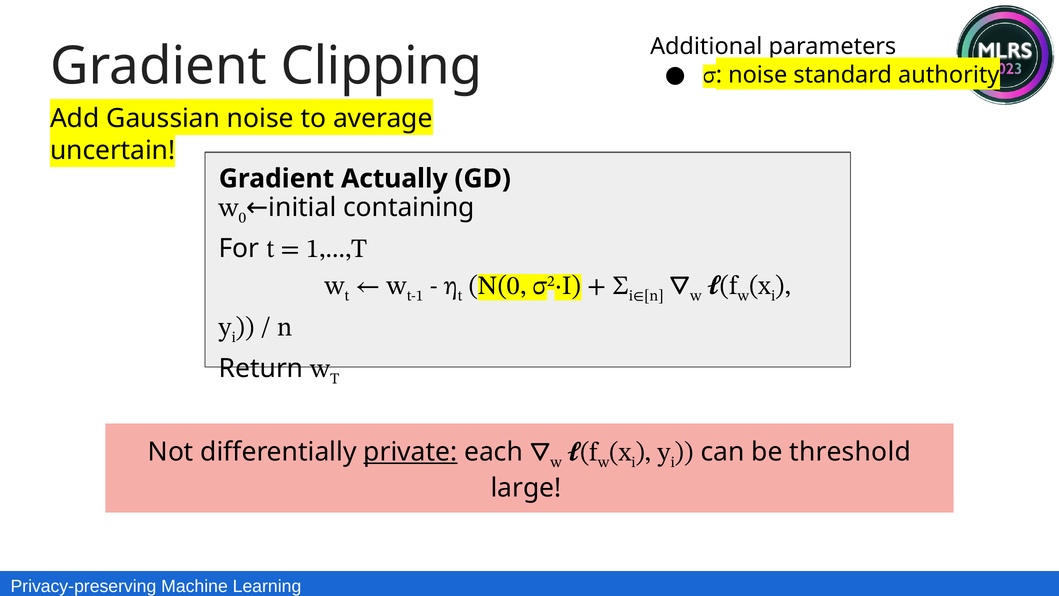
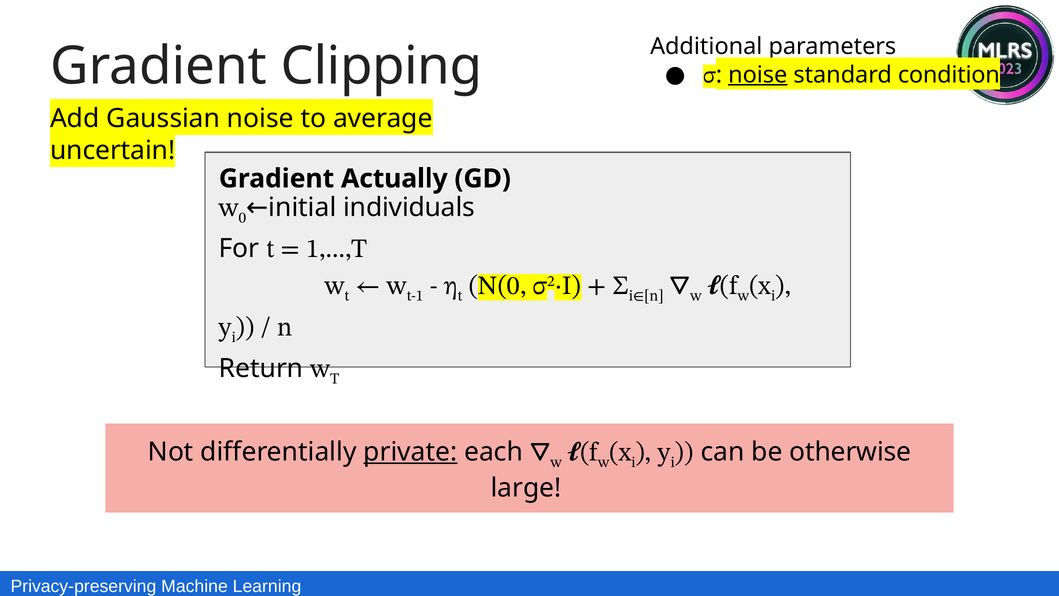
noise at (758, 75) underline: none -> present
authority: authority -> condition
containing: containing -> individuals
threshold: threshold -> otherwise
